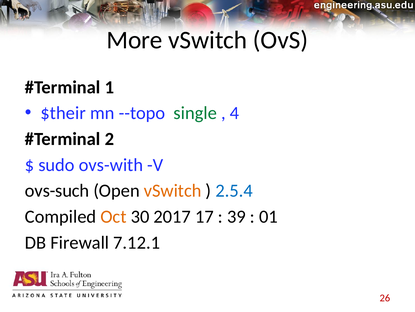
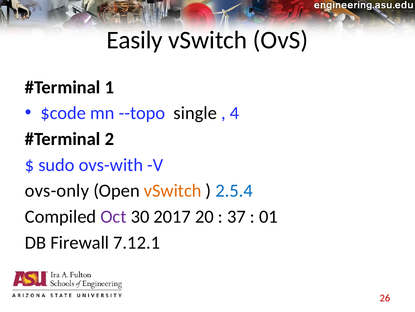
More: More -> Easily
$their: $their -> $code
single colour: green -> black
ovs-such: ovs-such -> ovs-only
Oct colour: orange -> purple
17: 17 -> 20
39: 39 -> 37
